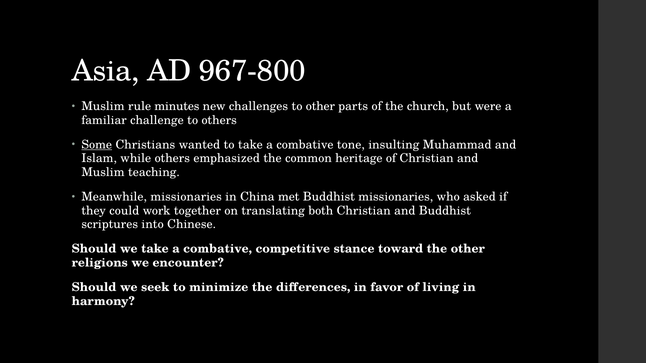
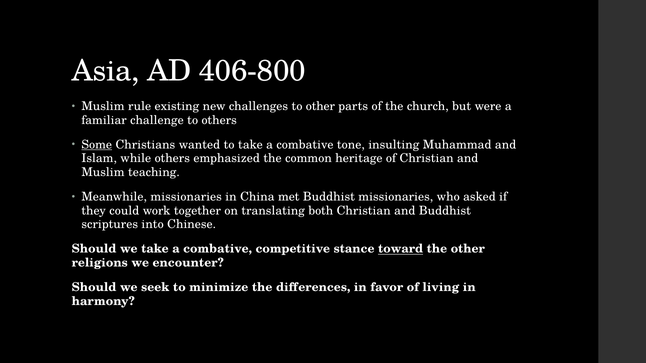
967-800: 967-800 -> 406-800
minutes: minutes -> existing
toward underline: none -> present
